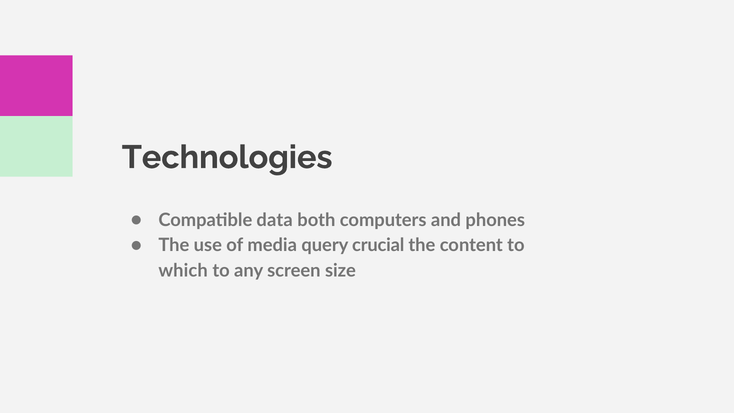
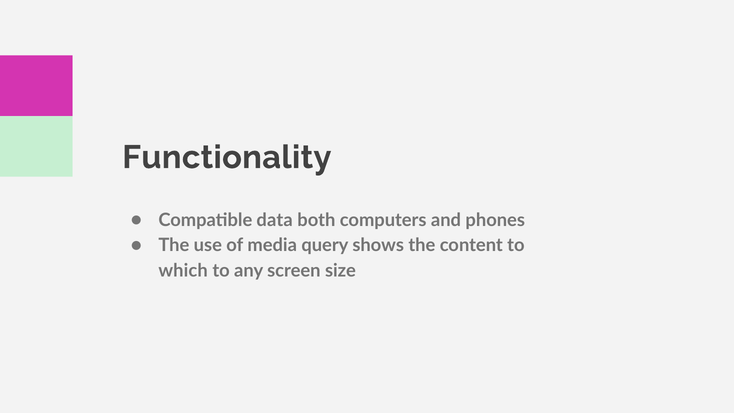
Technologies: Technologies -> Functionality
crucial: crucial -> shows
